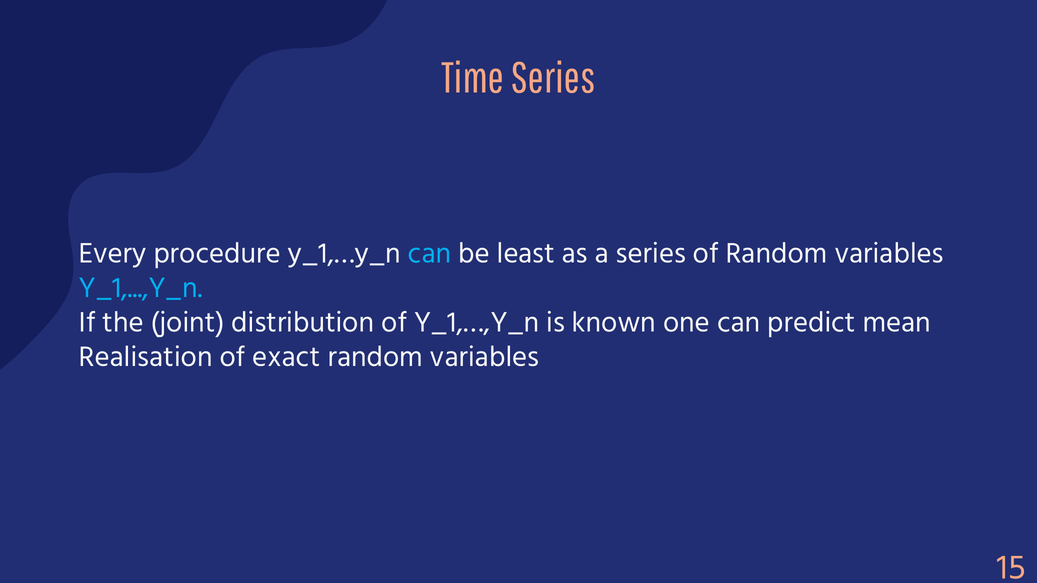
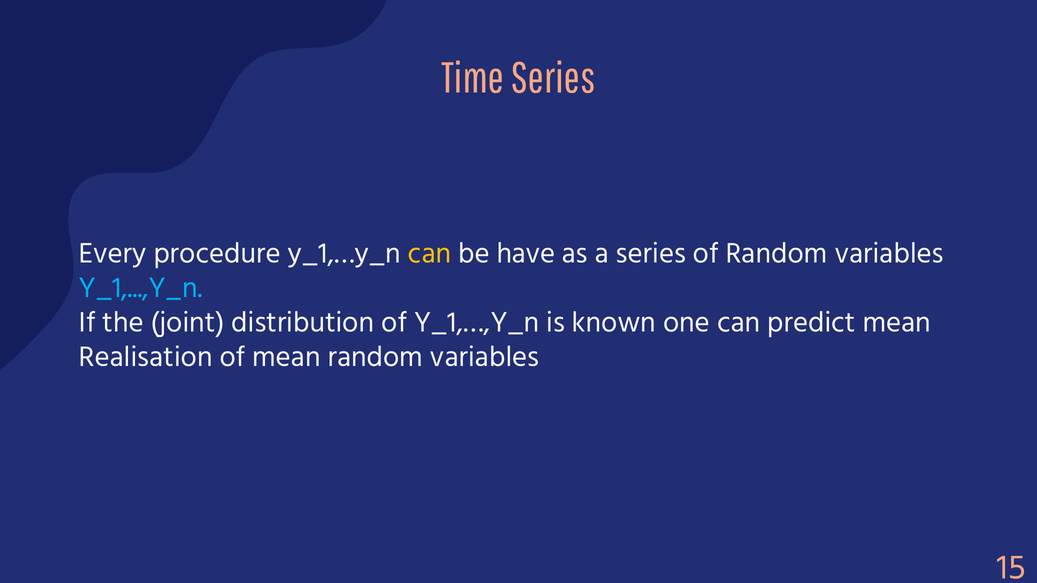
can at (430, 253) colour: light blue -> yellow
least: least -> have
of exact: exact -> mean
